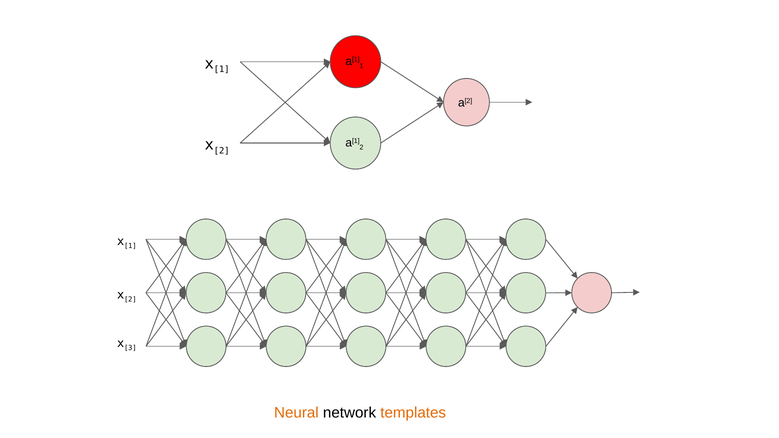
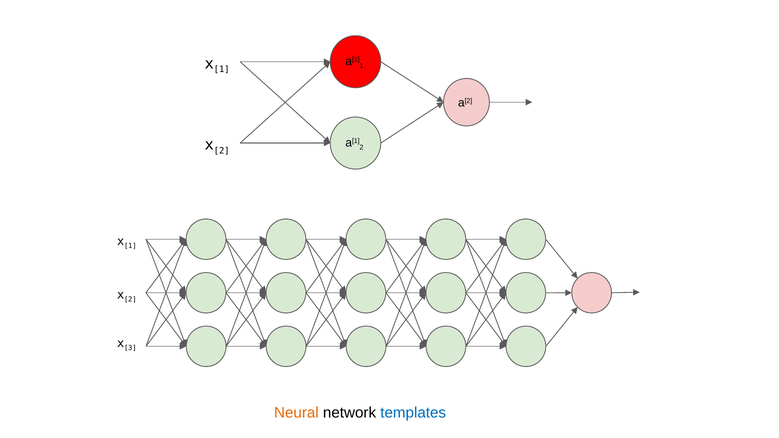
templates colour: orange -> blue
